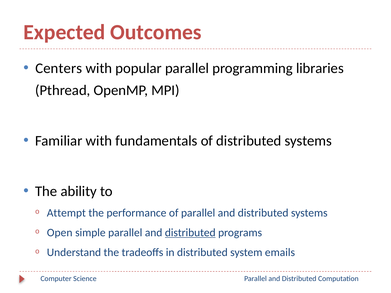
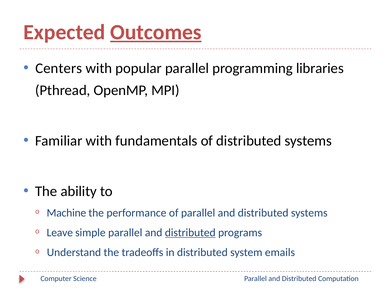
Outcomes underline: none -> present
Attempt: Attempt -> Machine
Open: Open -> Leave
